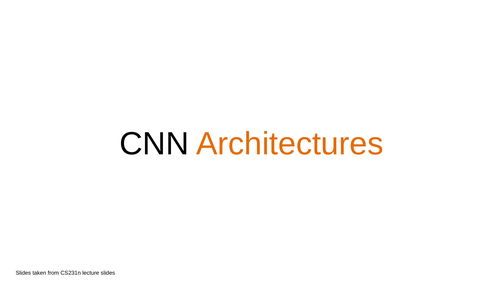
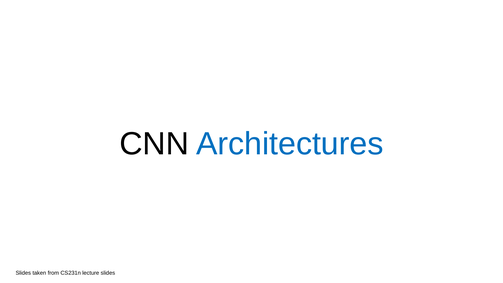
Architectures colour: orange -> blue
